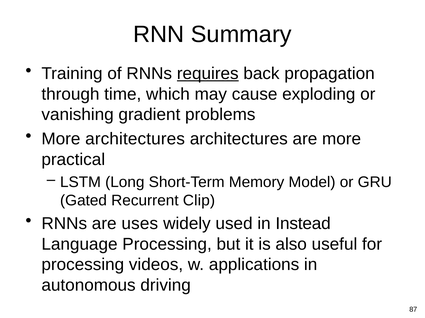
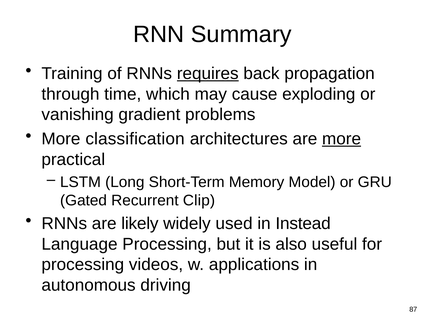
More architectures: architectures -> classification
more at (342, 139) underline: none -> present
uses: uses -> likely
